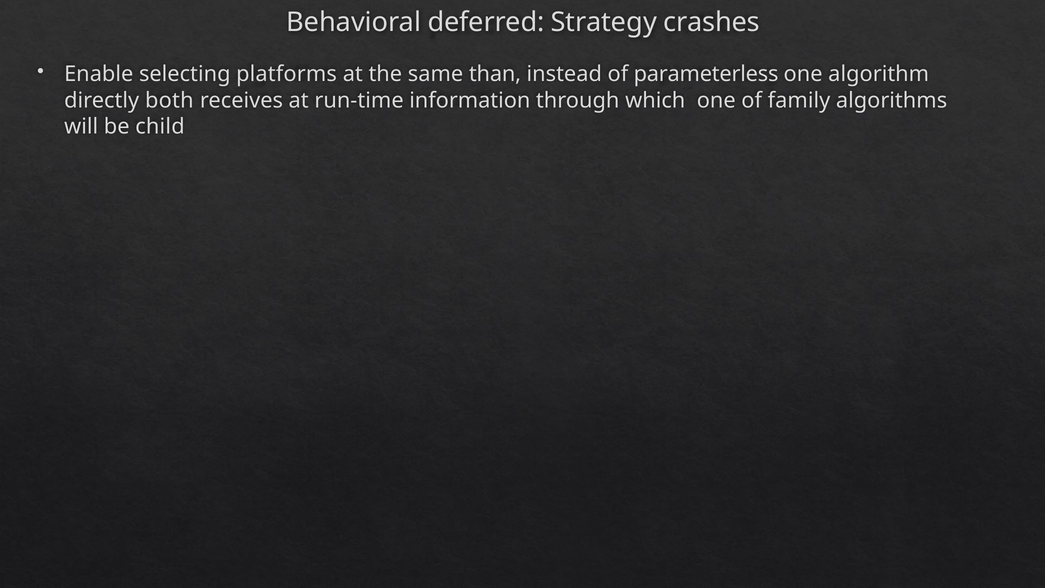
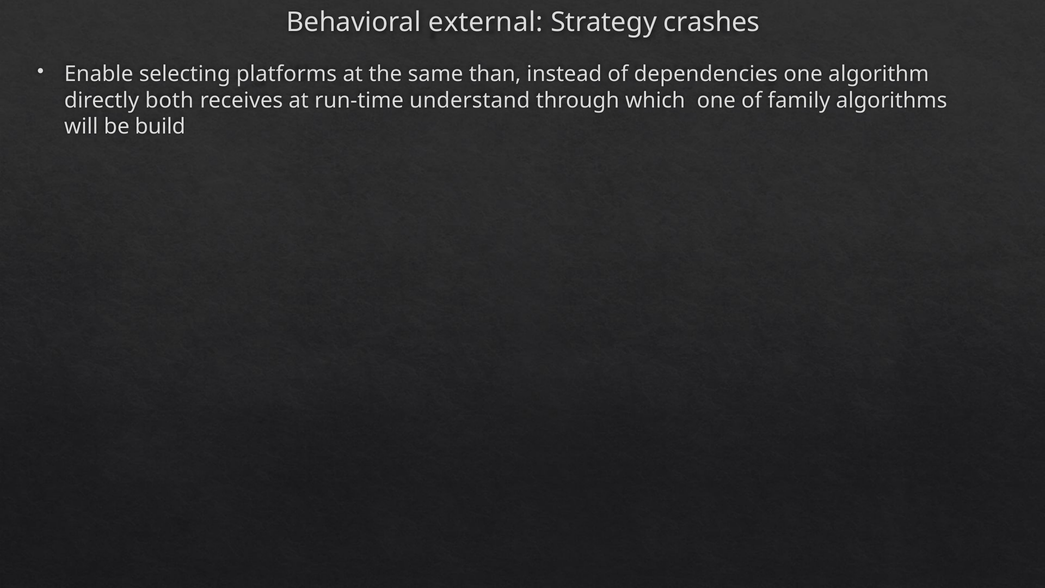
deferred: deferred -> external
parameterless: parameterless -> dependencies
information: information -> understand
child: child -> build
